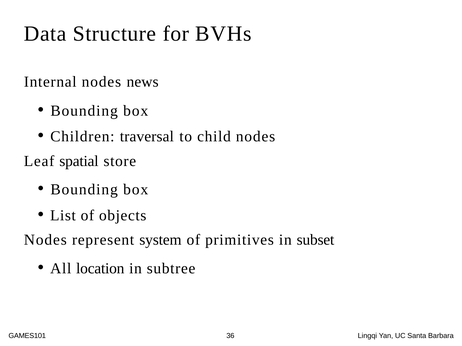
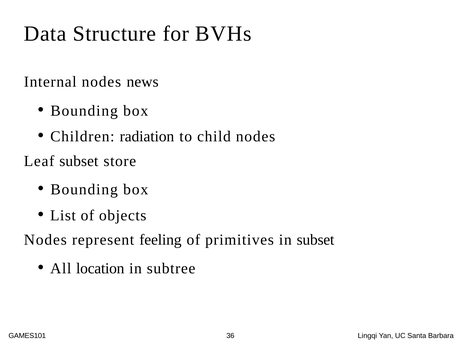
traversal: traversal -> radiation
Leaf spatial: spatial -> subset
system: system -> feeling
